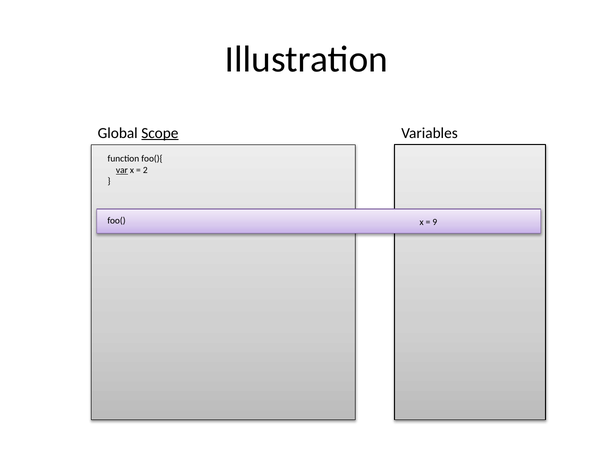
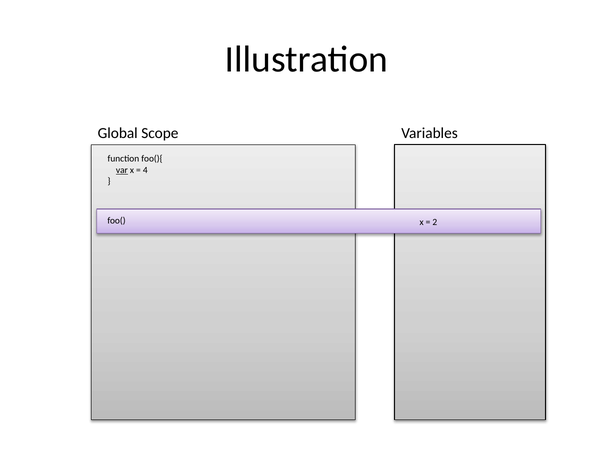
Scope underline: present -> none
2: 2 -> 4
9: 9 -> 2
